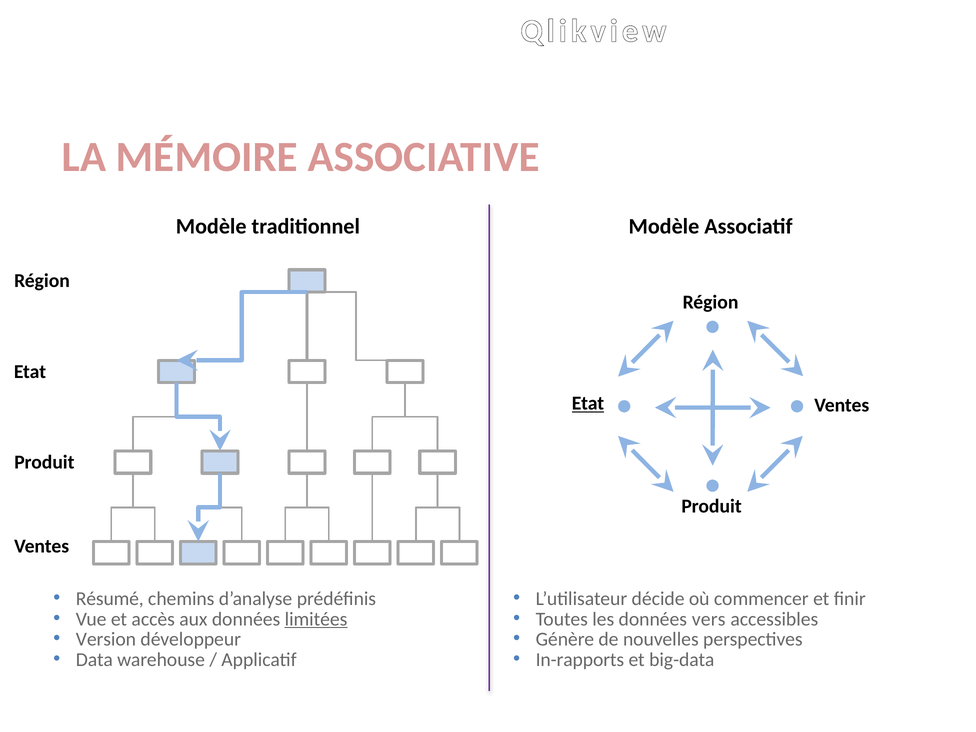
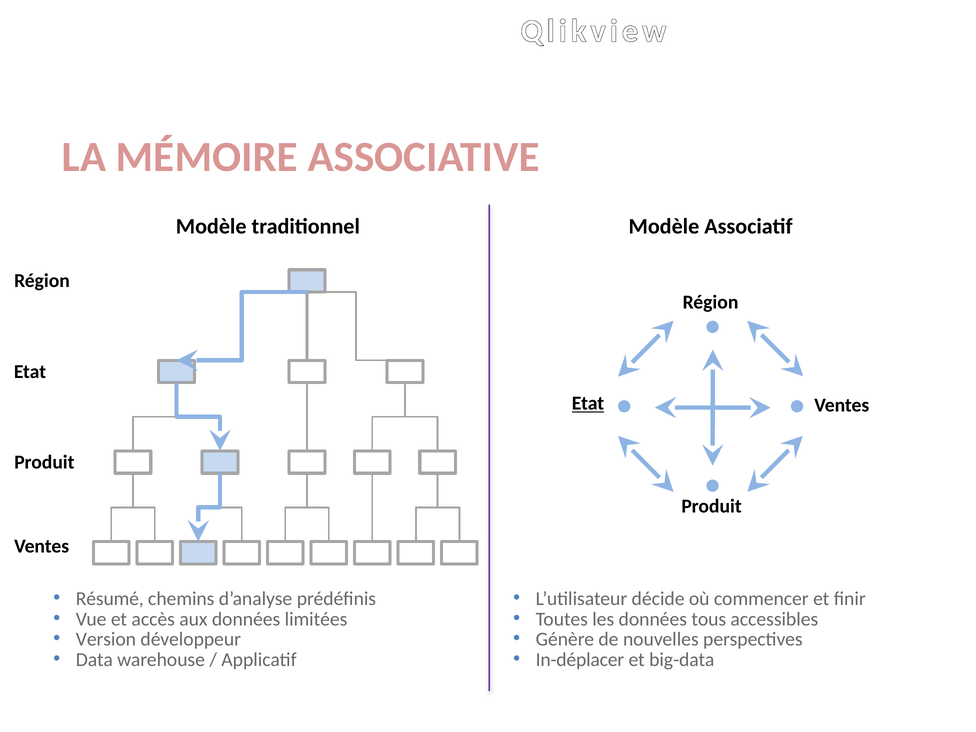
limitées underline: present -> none
vers: vers -> tous
In-rapports: In-rapports -> In-déplacer
